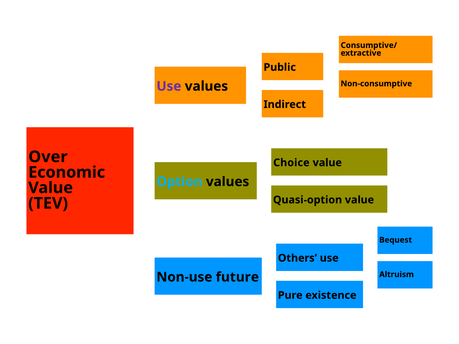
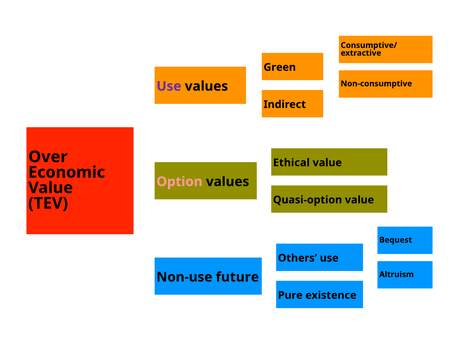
Public: Public -> Green
Choice: Choice -> Ethical
Option colour: light blue -> pink
